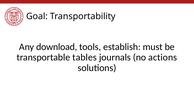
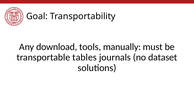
establish: establish -> manually
actions: actions -> dataset
